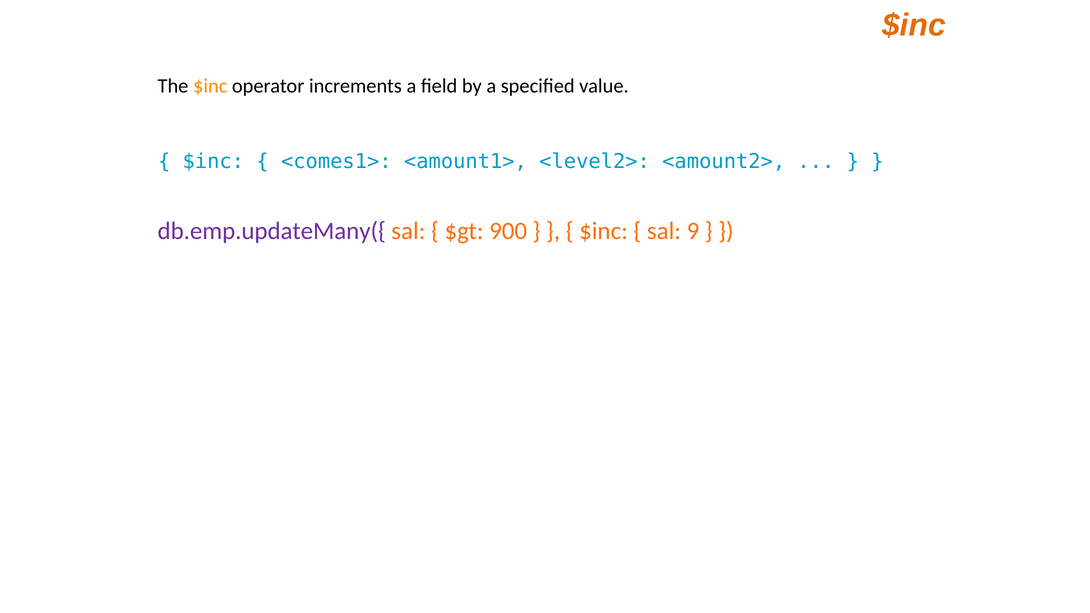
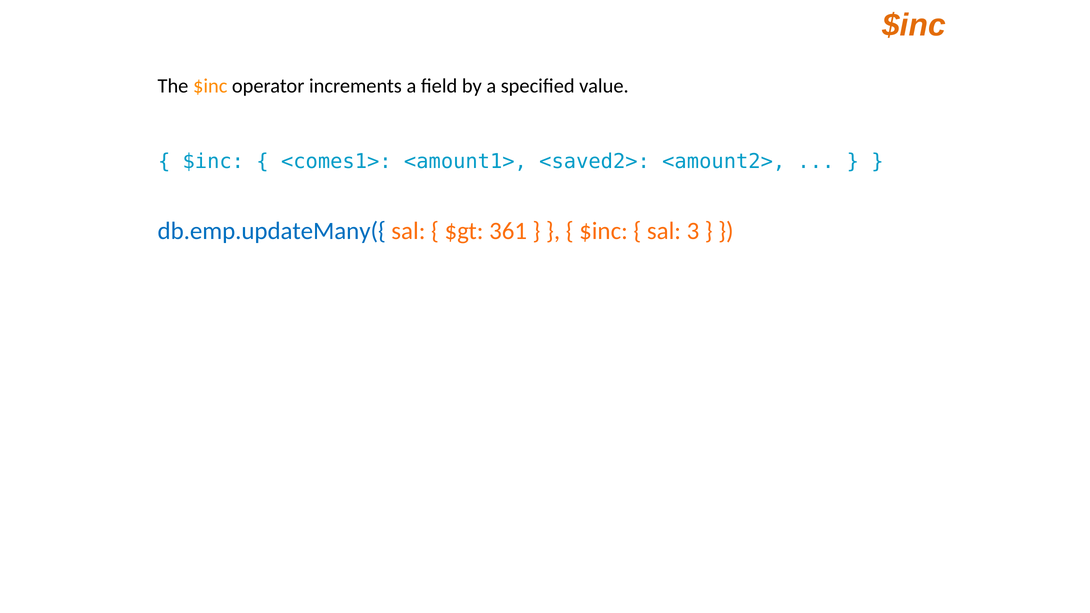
<level2>: <level2> -> <saved2>
db.emp.updateMany({ colour: purple -> blue
900: 900 -> 361
9: 9 -> 3
